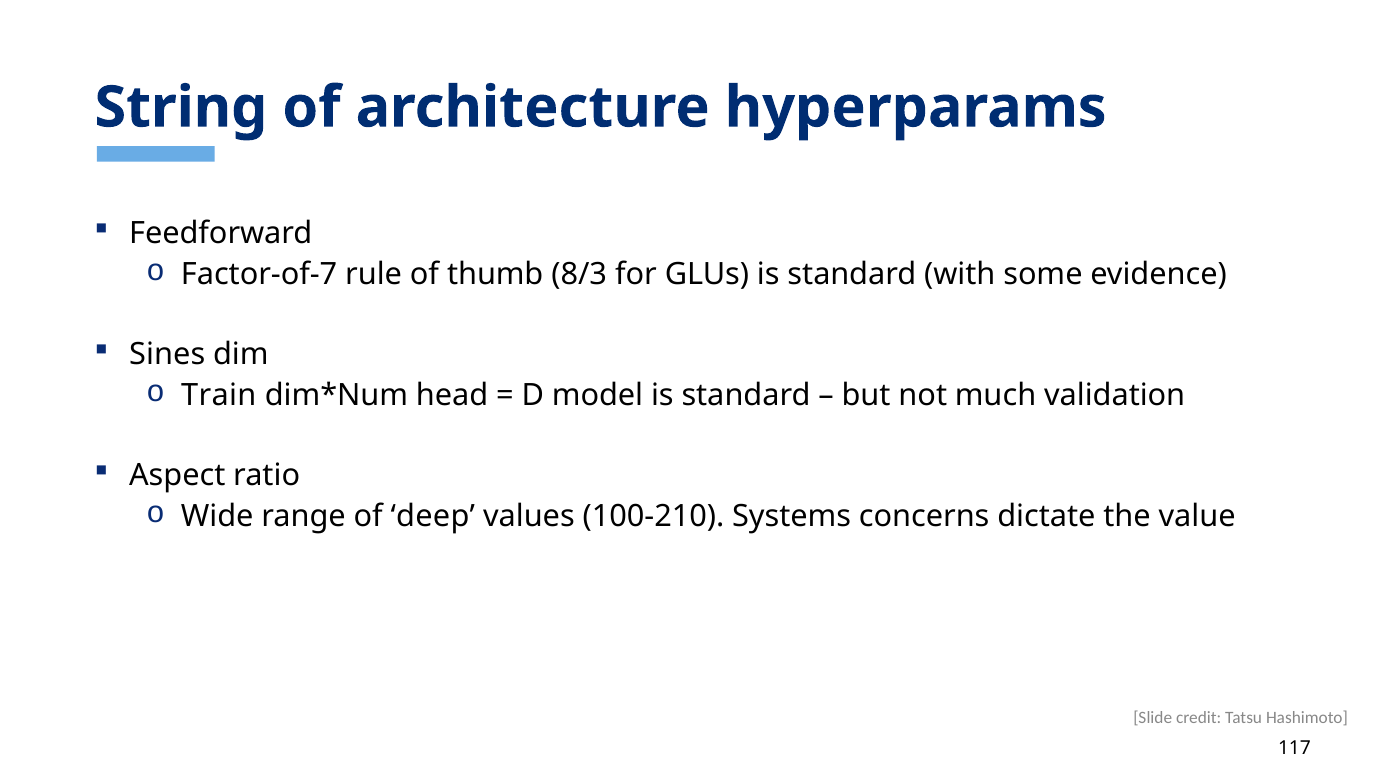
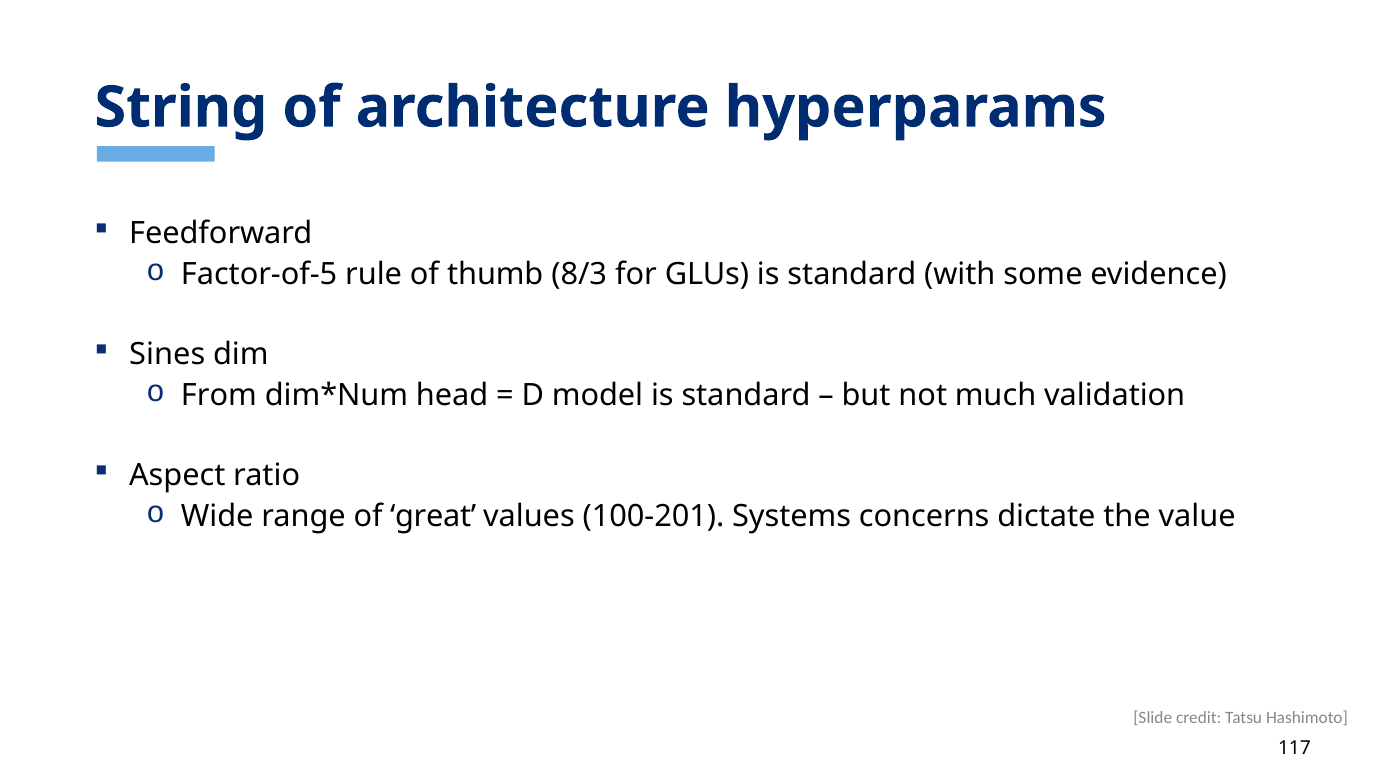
Factor-of-7: Factor-of-7 -> Factor-of-5
Train: Train -> From
deep: deep -> great
100-210: 100-210 -> 100-201
